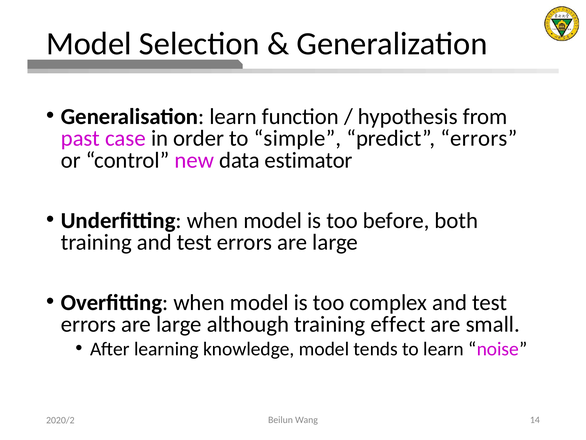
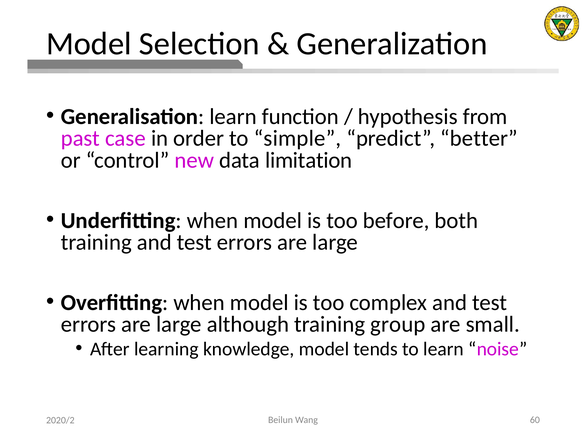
predict errors: errors -> better
estimator: estimator -> limitation
effect: effect -> group
14: 14 -> 60
